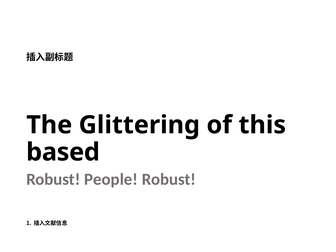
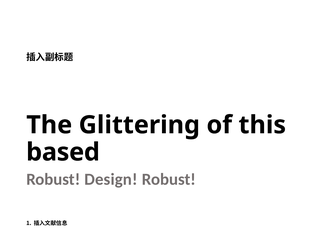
People: People -> Design
